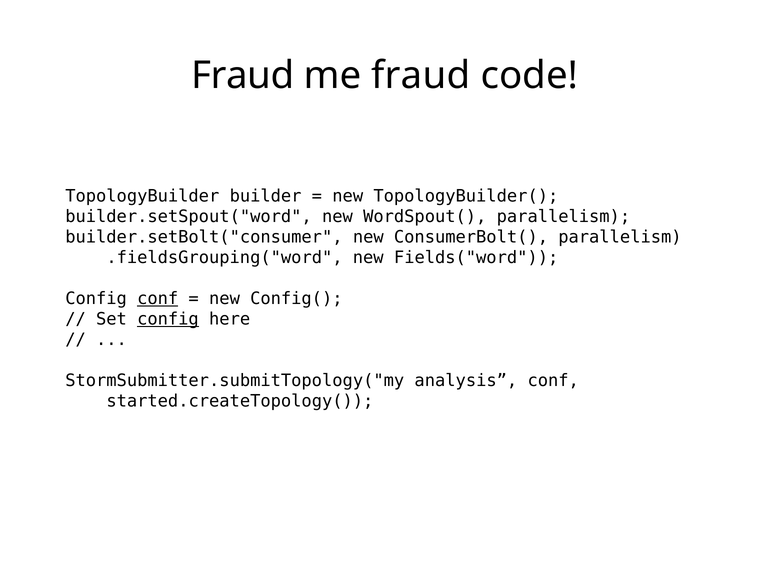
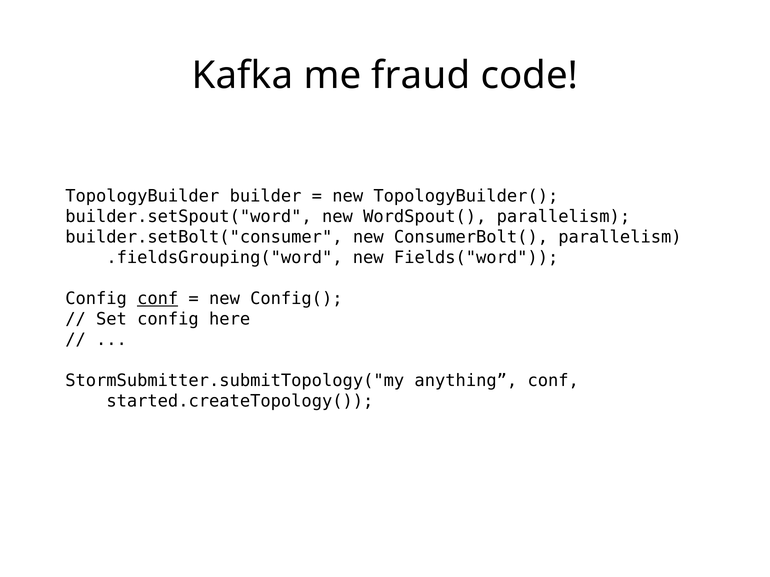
Fraud at (243, 76): Fraud -> Kafka
config at (168, 320) underline: present -> none
analysis: analysis -> anything
